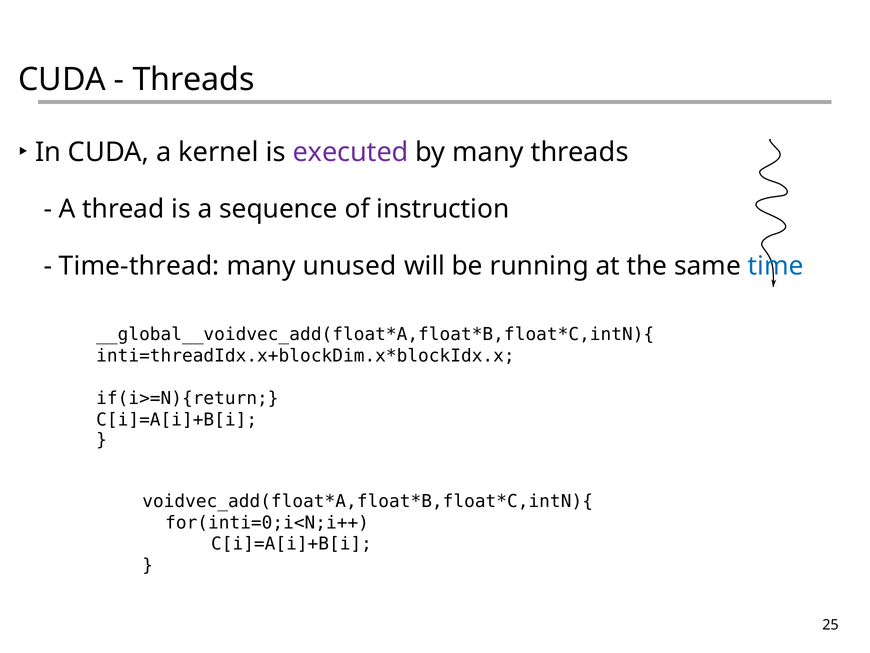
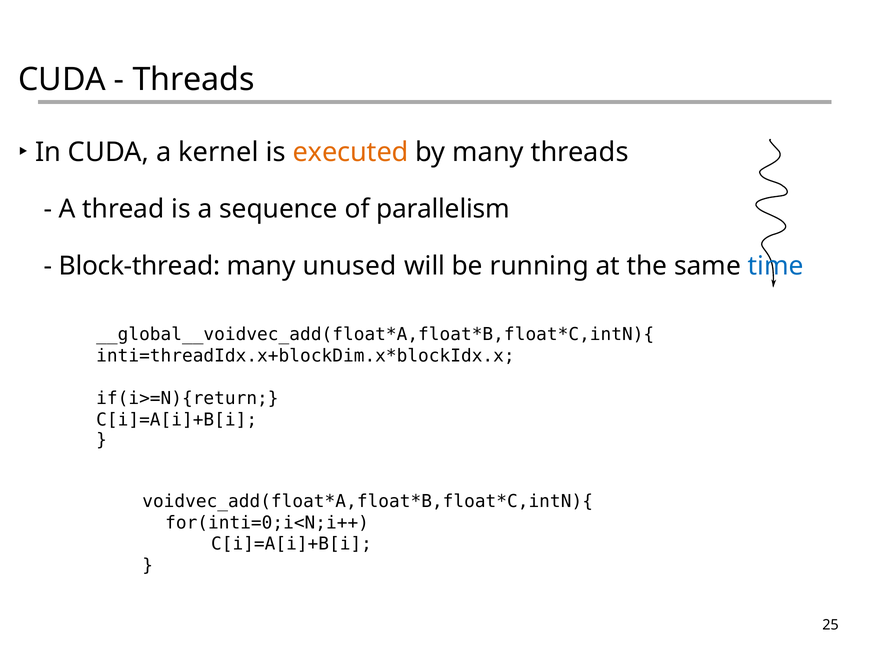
executed colour: purple -> orange
instruction: instruction -> parallelism
Time-thread: Time-thread -> Block-thread
